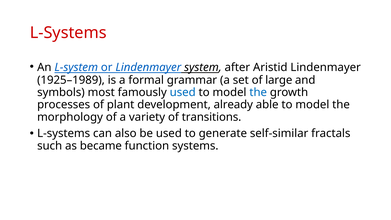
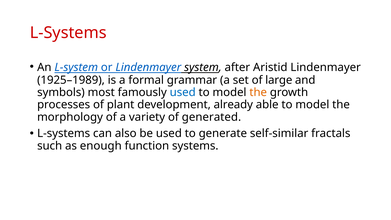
the at (258, 92) colour: blue -> orange
transitions: transitions -> generated
became: became -> enough
